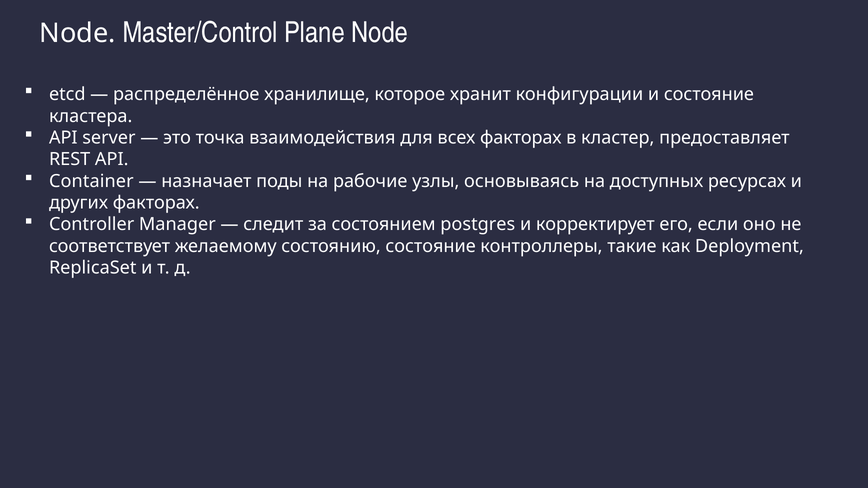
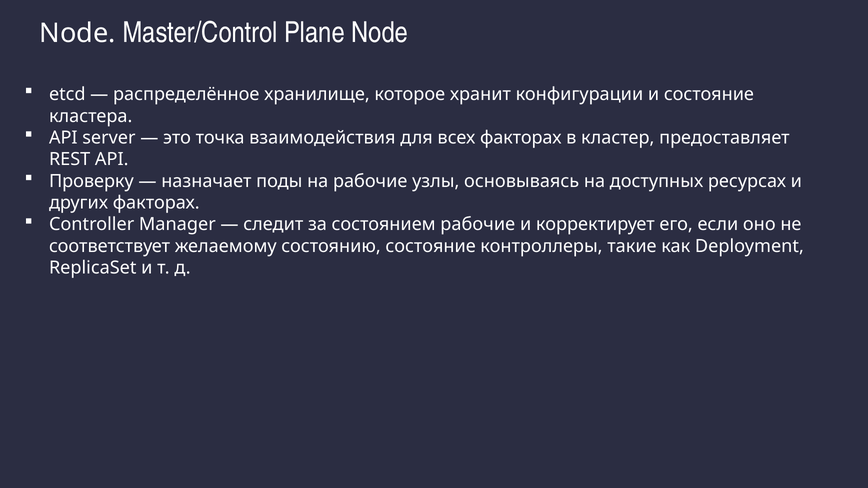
Container: Container -> Проверку
состоянием postgres: postgres -> рабочие
